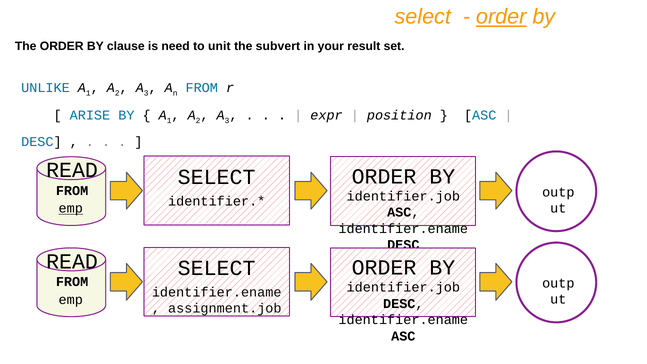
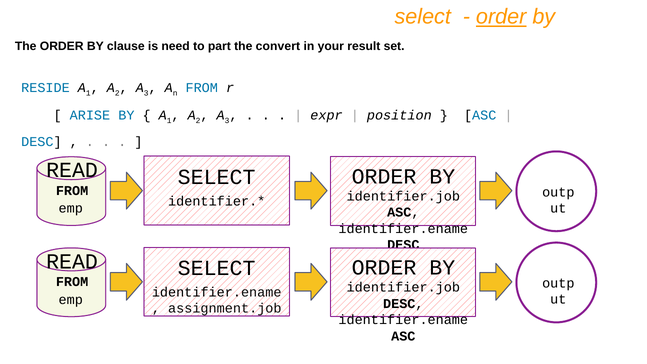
unit: unit -> part
subvert: subvert -> convert
UNLIKE: UNLIKE -> RESIDE
emp at (71, 208) underline: present -> none
